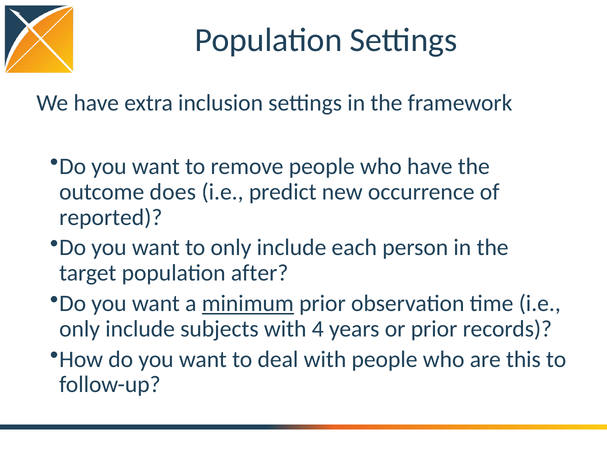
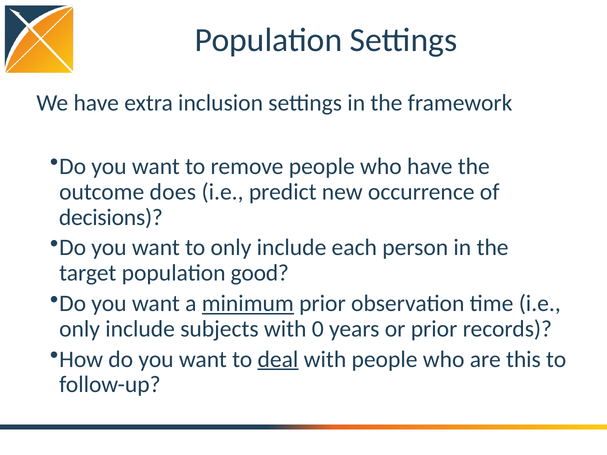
reported: reported -> decisions
after: after -> good
4: 4 -> 0
deal underline: none -> present
